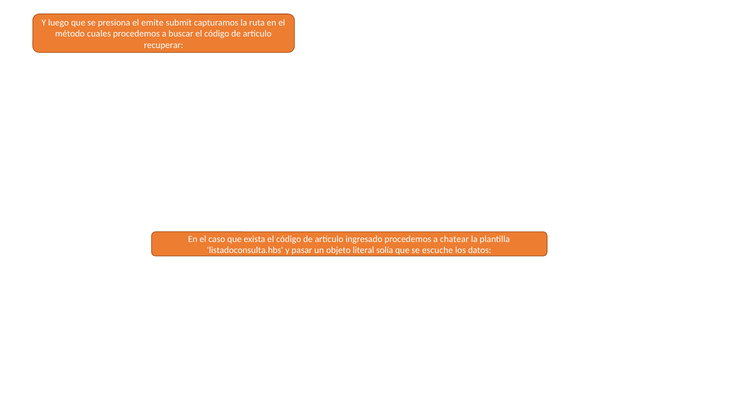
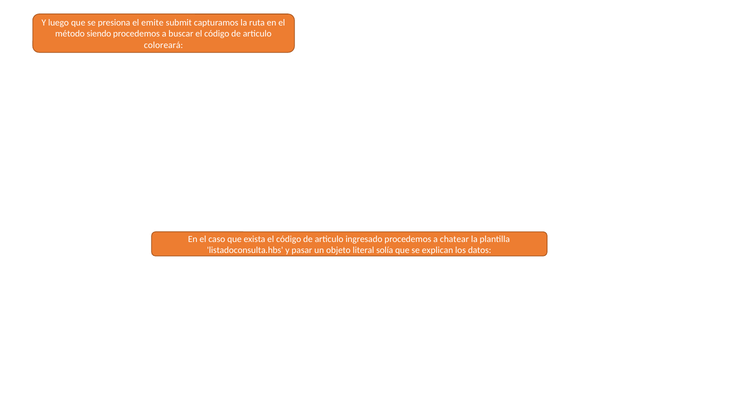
cuales: cuales -> siendo
recuperar: recuperar -> coloreará
escuche: escuche -> explican
